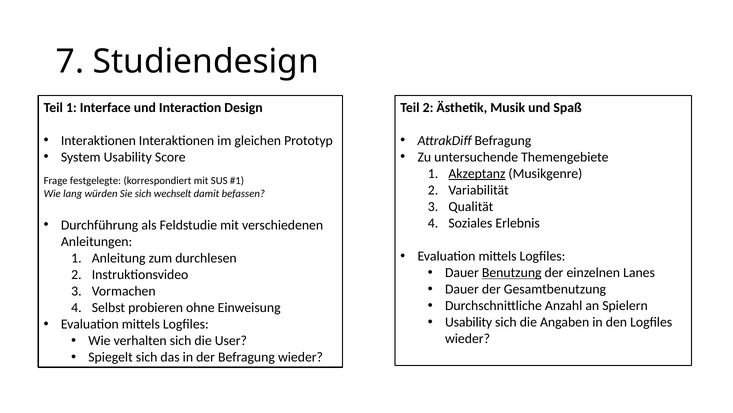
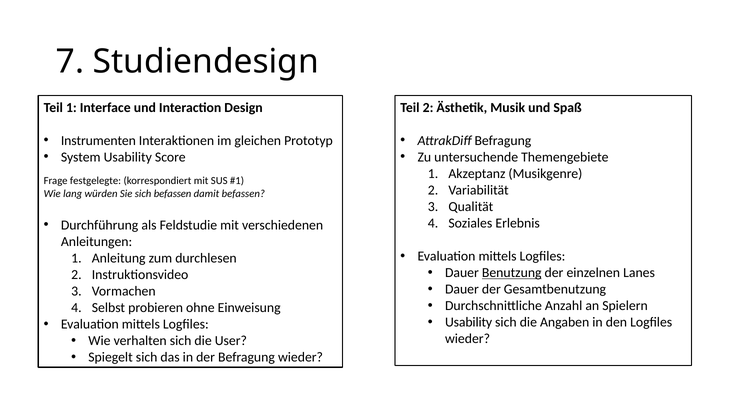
Interaktionen at (98, 140): Interaktionen -> Instrumenten
Akzeptanz underline: present -> none
sich wechselt: wechselt -> befassen
